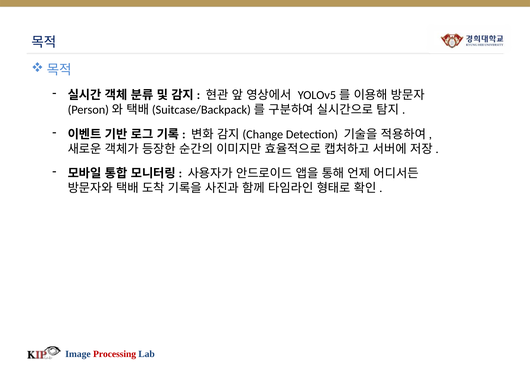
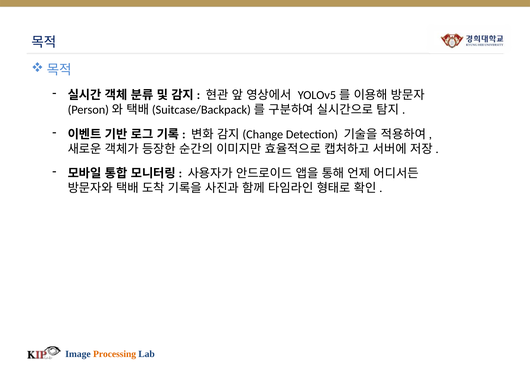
Processing colour: red -> orange
